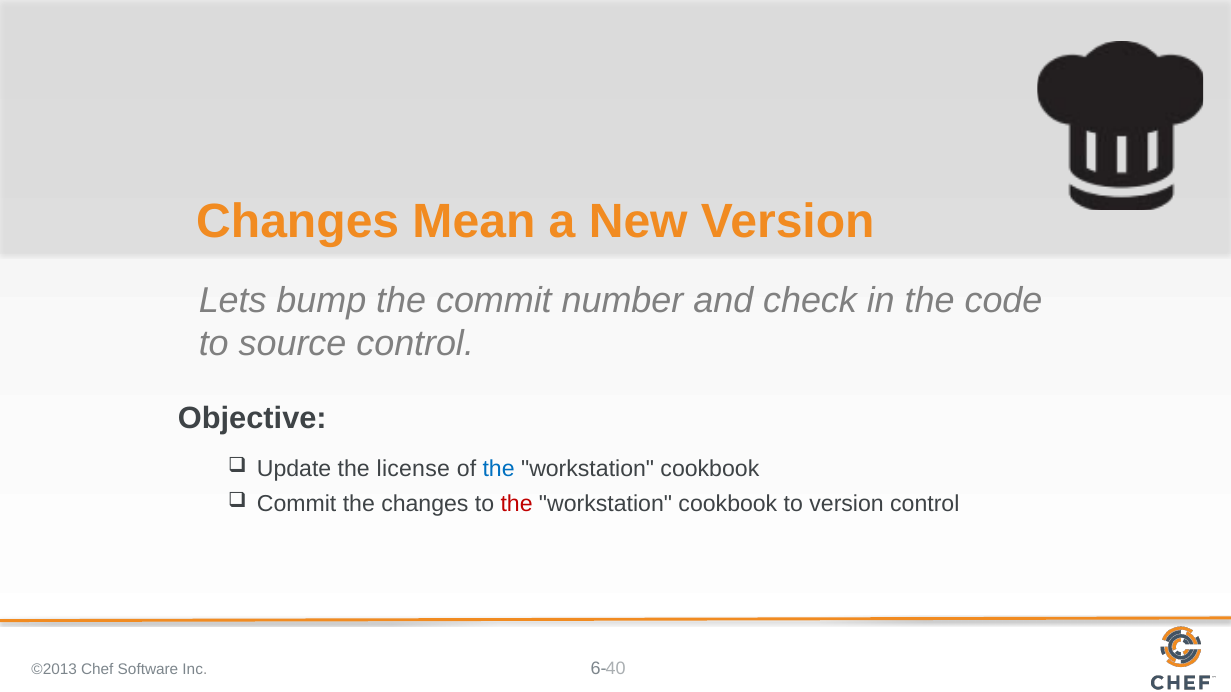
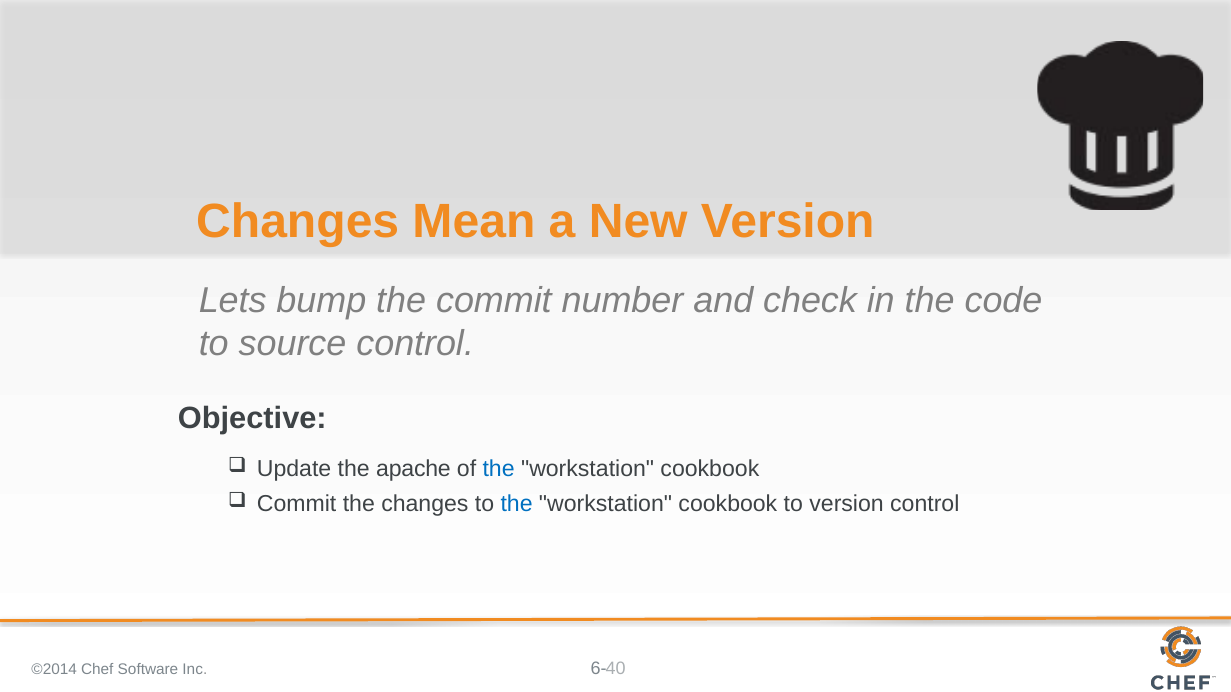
license: license -> apache
the at (517, 504) colour: red -> blue
©2013: ©2013 -> ©2014
